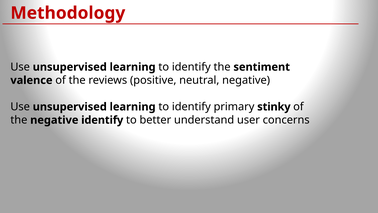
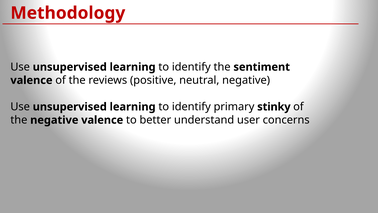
negative identify: identify -> valence
